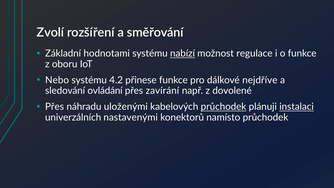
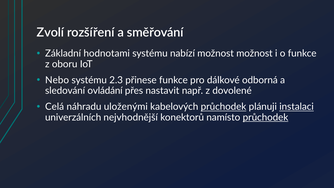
nabízí underline: present -> none
možnost regulace: regulace -> možnost
4.2: 4.2 -> 2.3
nejdříve: nejdříve -> odborná
zavírání: zavírání -> nastavit
Přes at (55, 107): Přes -> Celá
nastavenými: nastavenými -> nejvhodnější
průchodek at (265, 117) underline: none -> present
